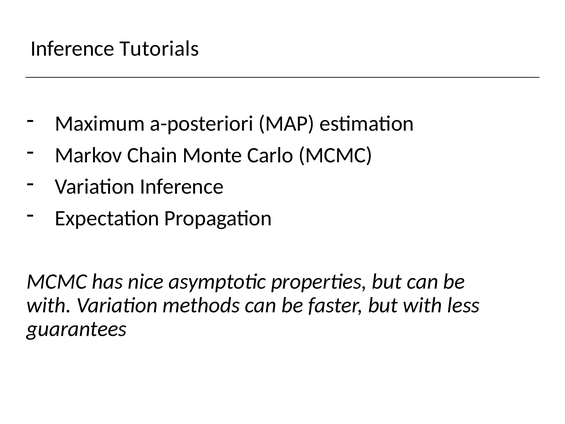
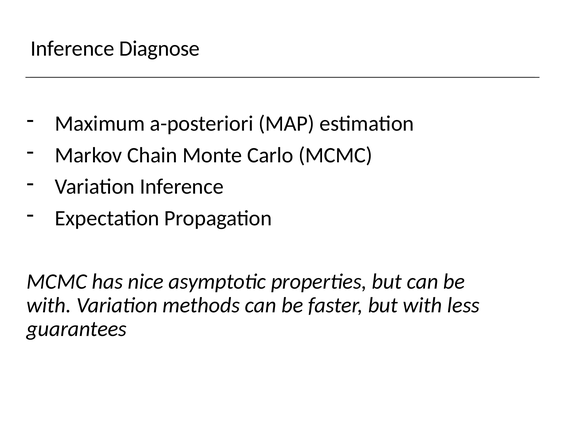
Tutorials: Tutorials -> Diagnose
